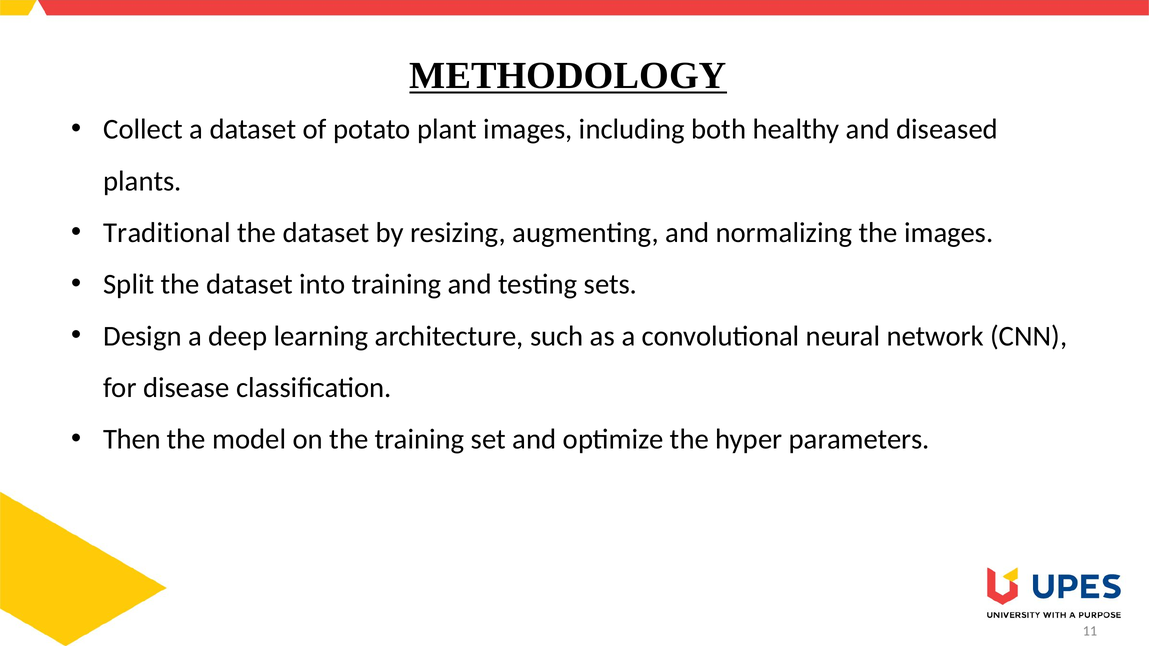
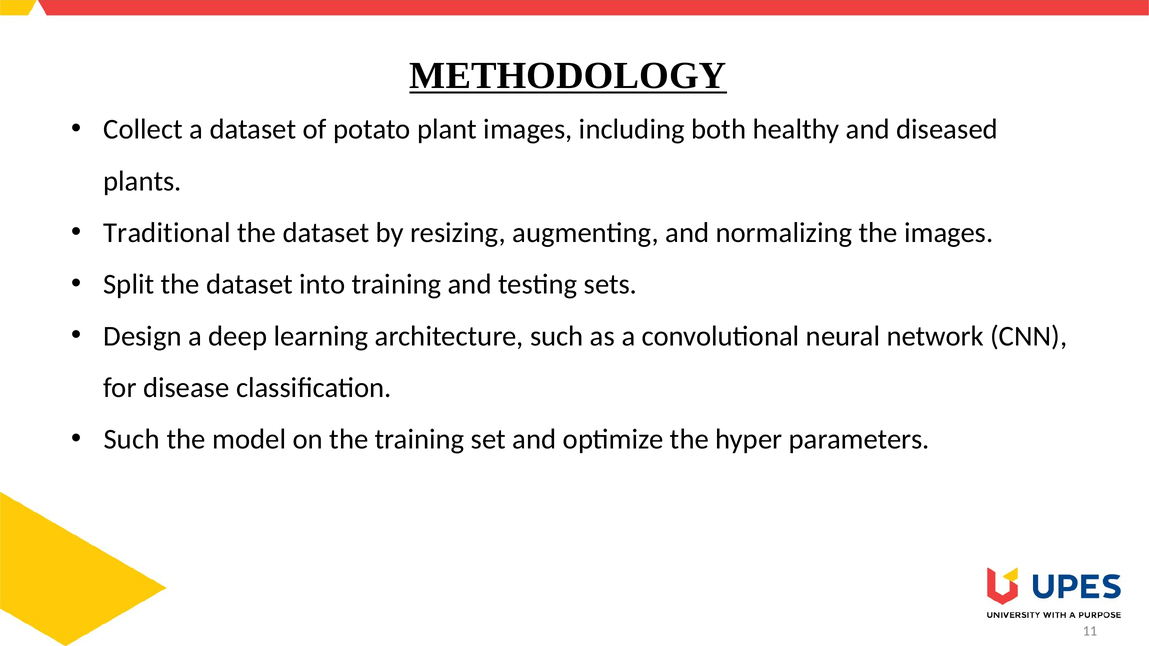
Then at (132, 440): Then -> Such
